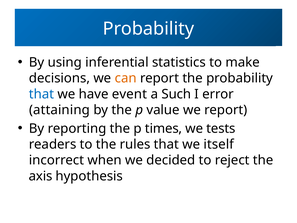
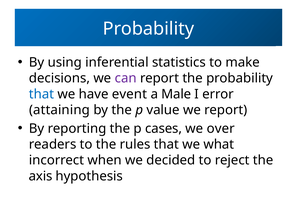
can colour: orange -> purple
Such: Such -> Male
times: times -> cases
tests: tests -> over
itself: itself -> what
